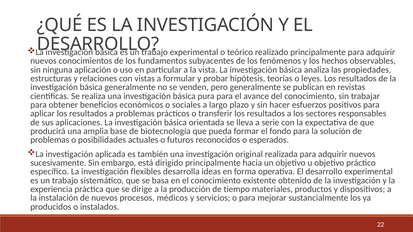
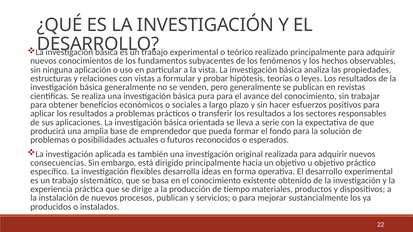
biotecnología: biotecnología -> emprendedor
sucesivamente: sucesivamente -> consecuencias
procesos médicos: médicos -> publican
